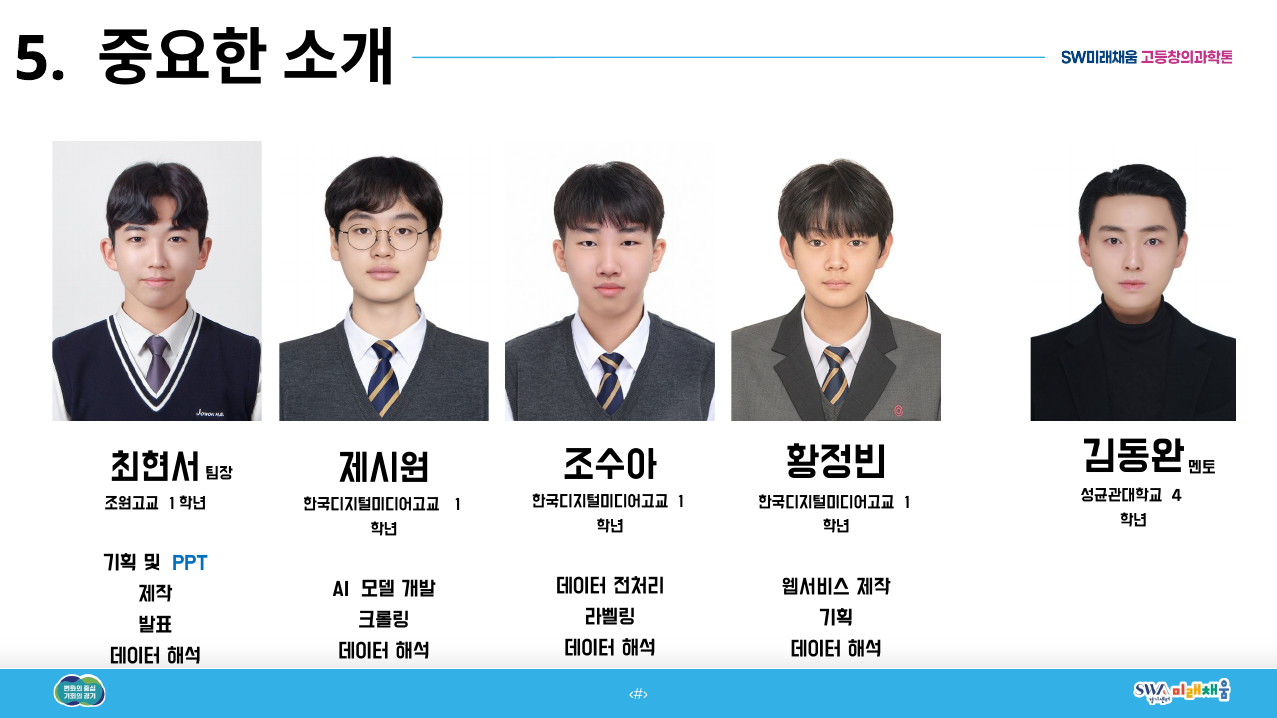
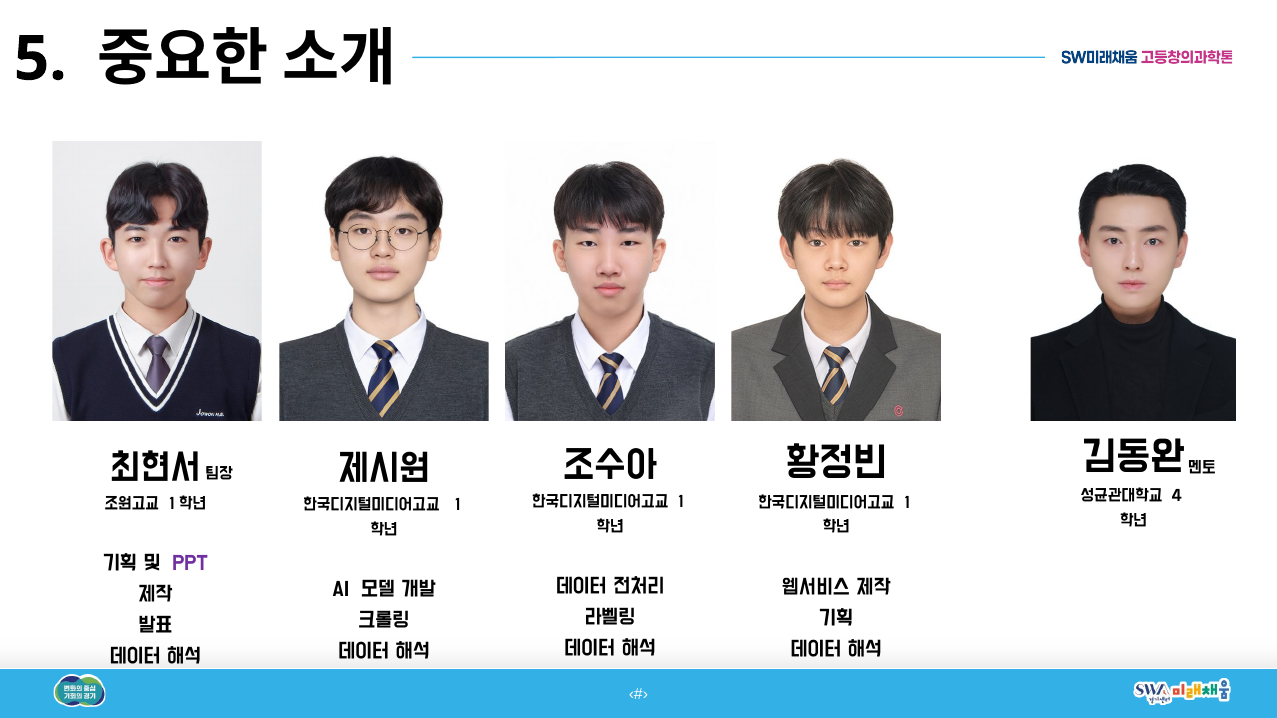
PPT colour: blue -> purple
